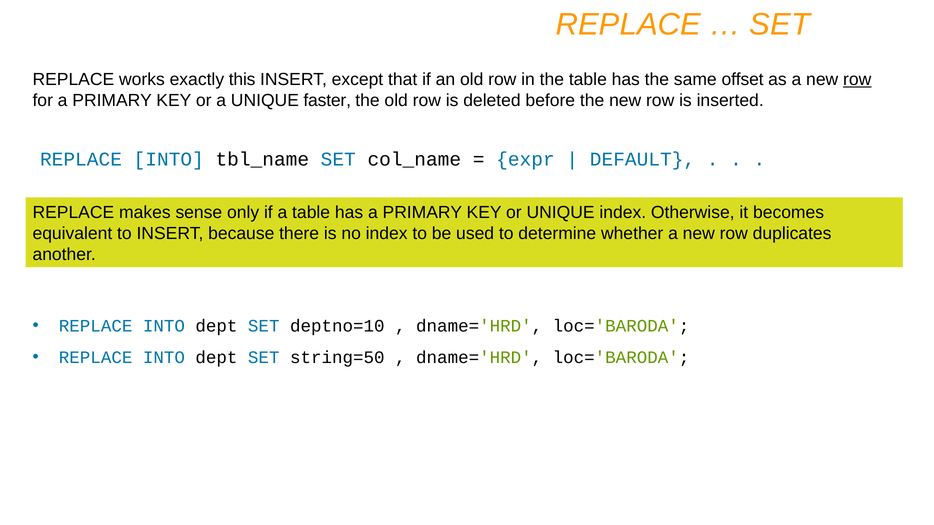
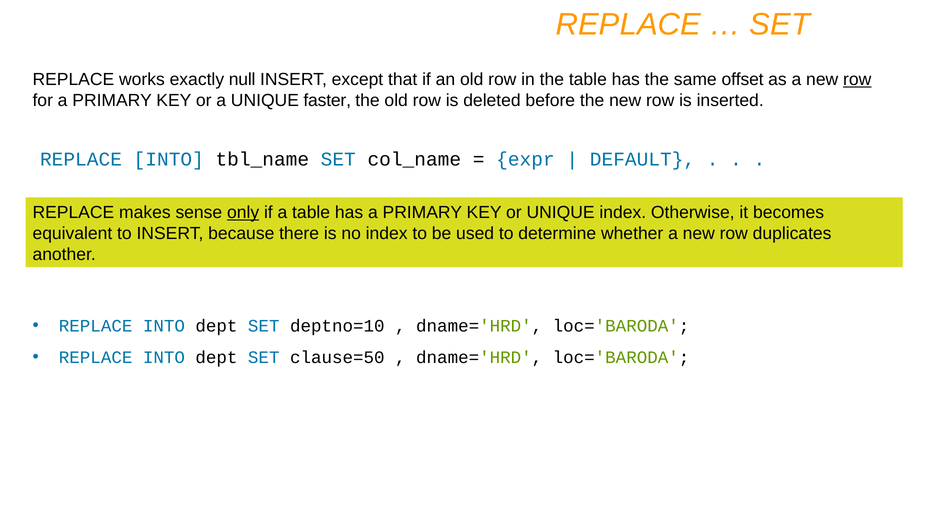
this: this -> null
only underline: none -> present
string=50: string=50 -> clause=50
